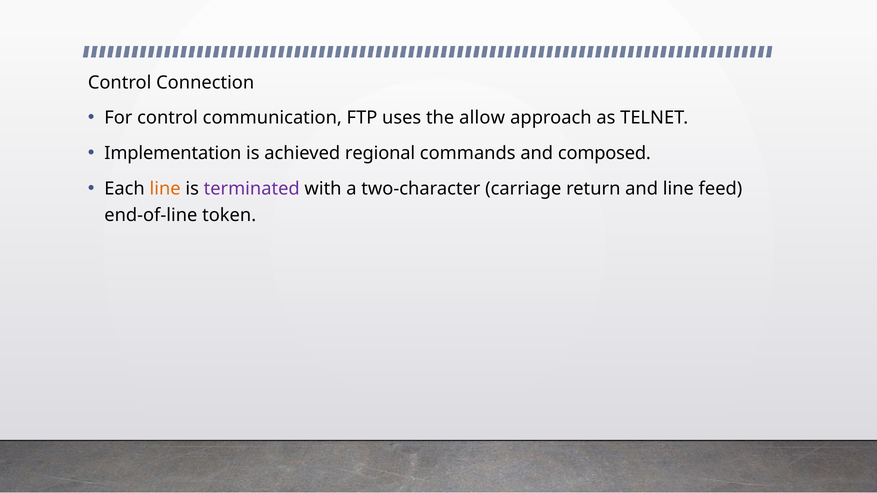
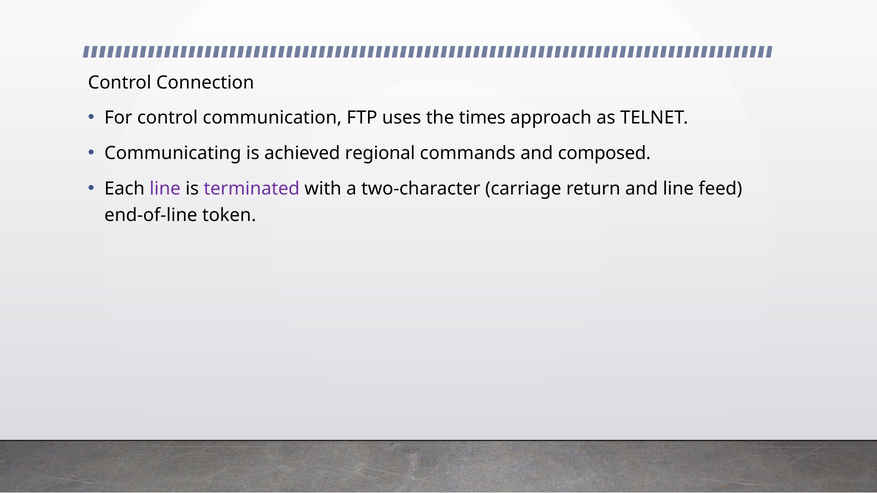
allow: allow -> times
Implementation: Implementation -> Communicating
line at (165, 189) colour: orange -> purple
